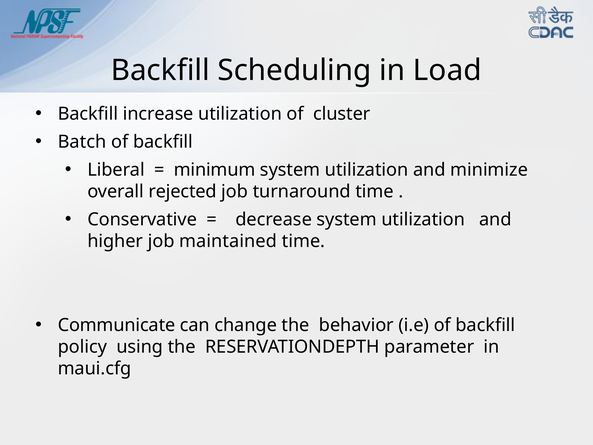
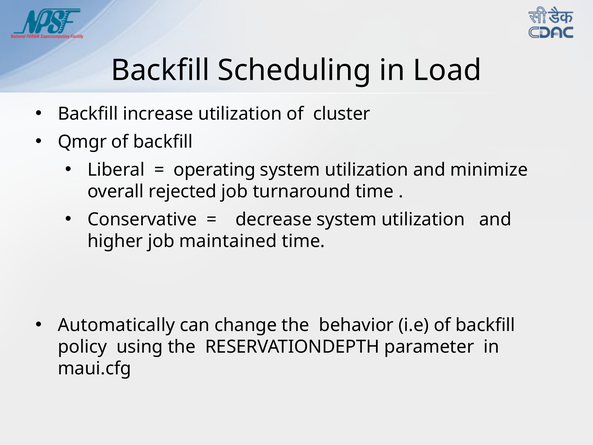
Batch: Batch -> Qmgr
minimum: minimum -> operating
Communicate: Communicate -> Automatically
